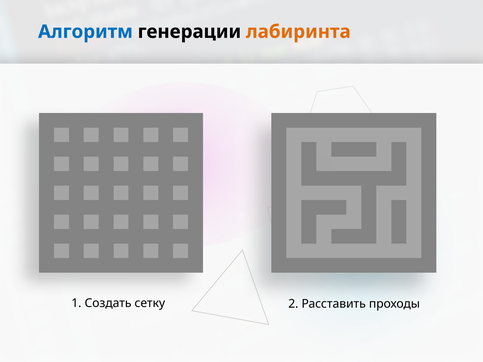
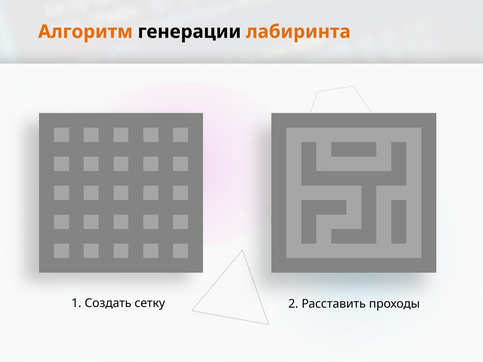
Алгоритм colour: blue -> orange
